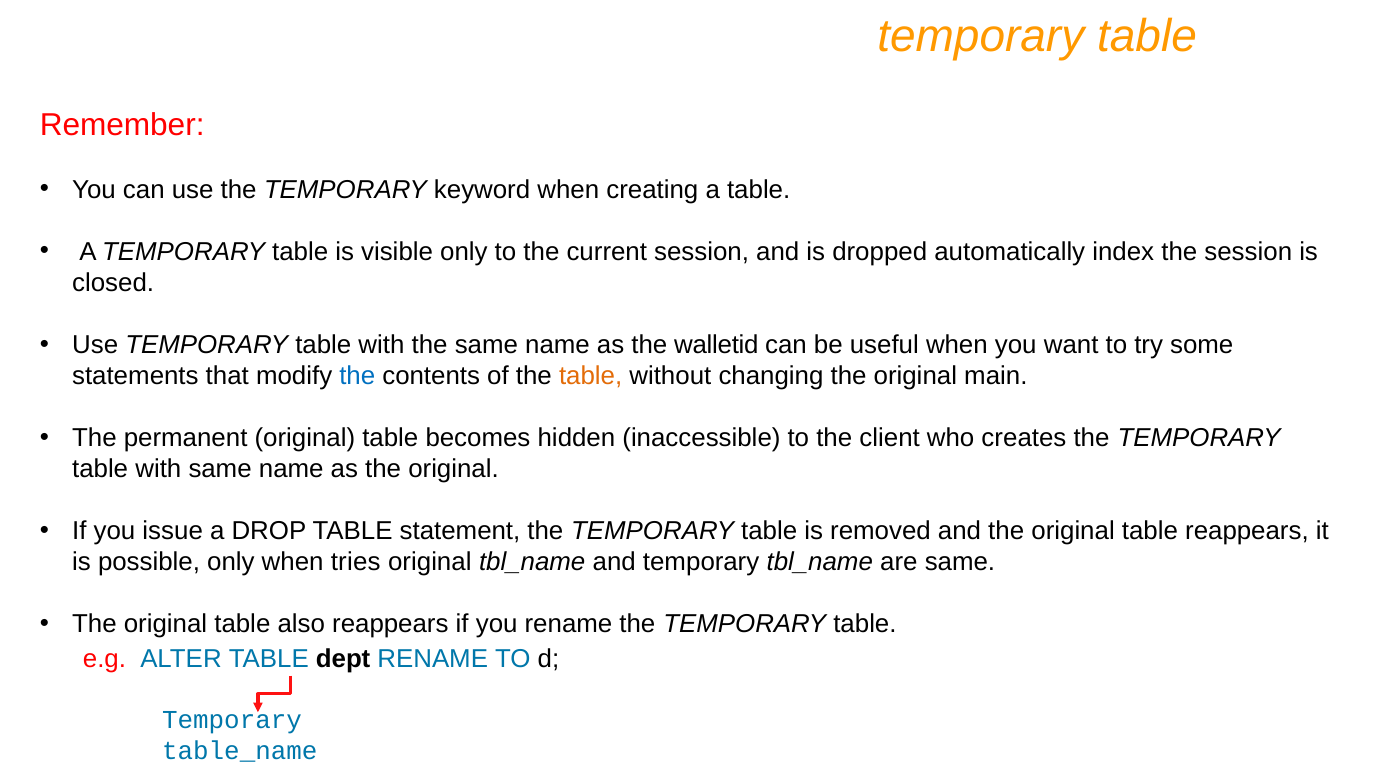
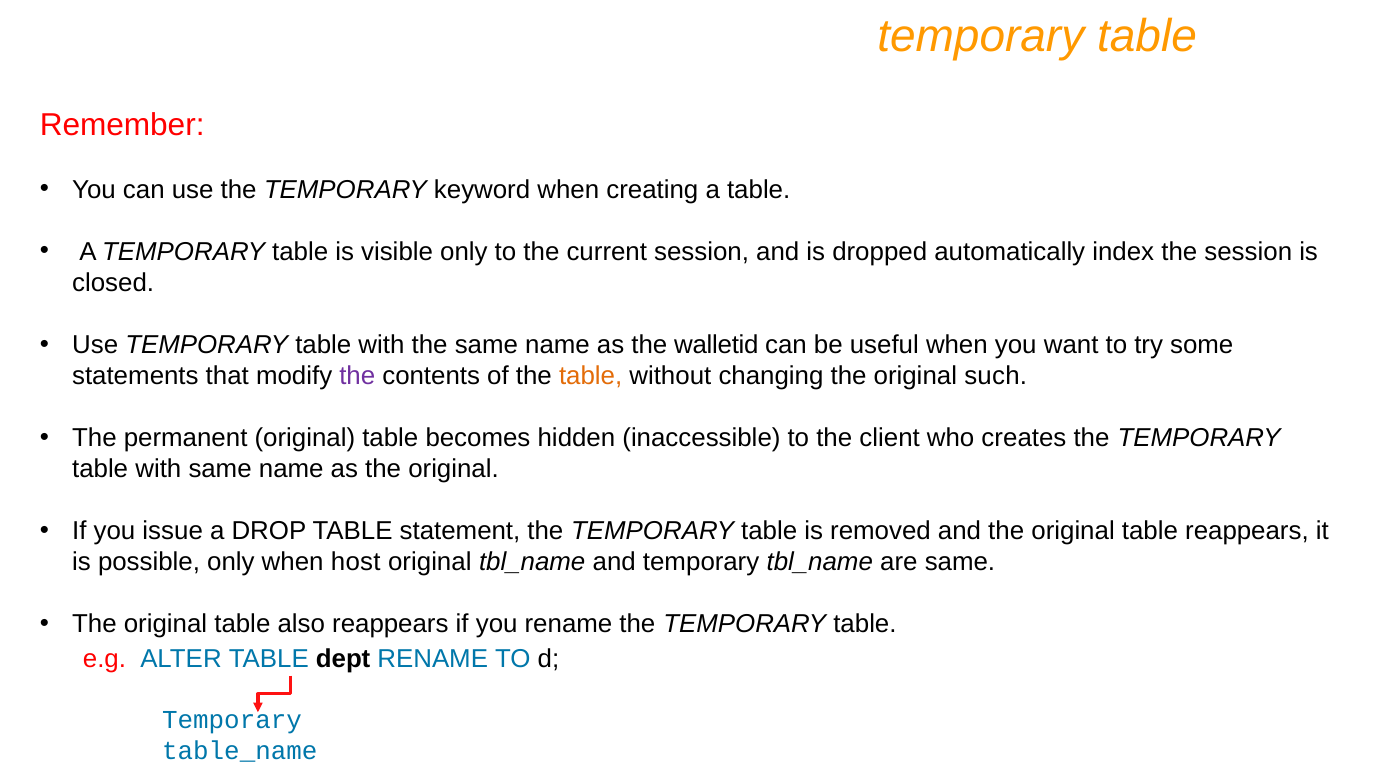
the at (357, 376) colour: blue -> purple
main: main -> such
tries: tries -> host
